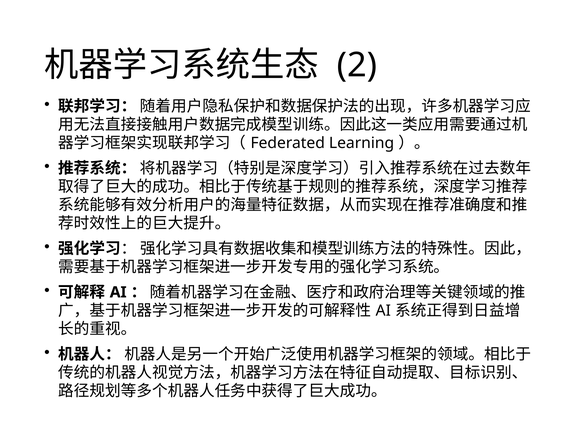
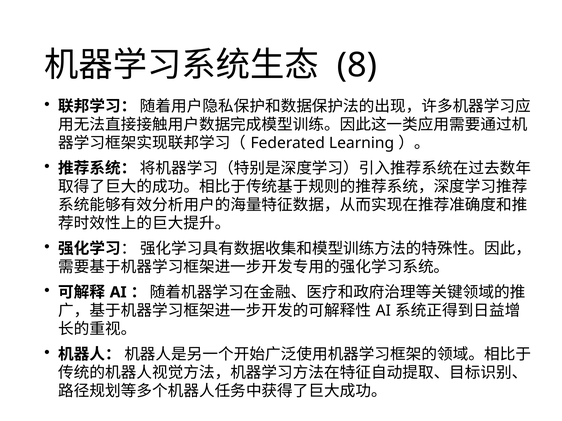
2: 2 -> 8
